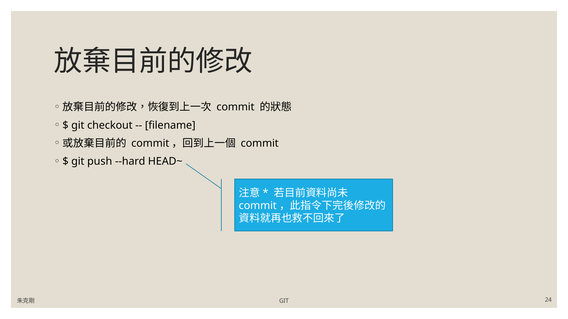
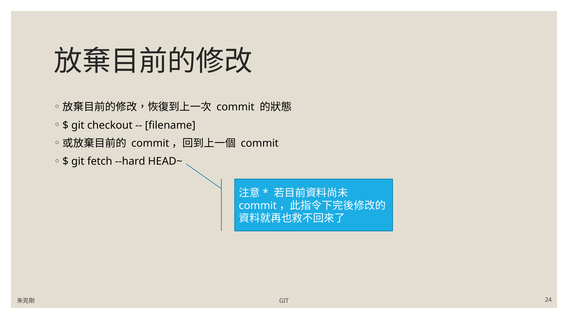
push: push -> fetch
